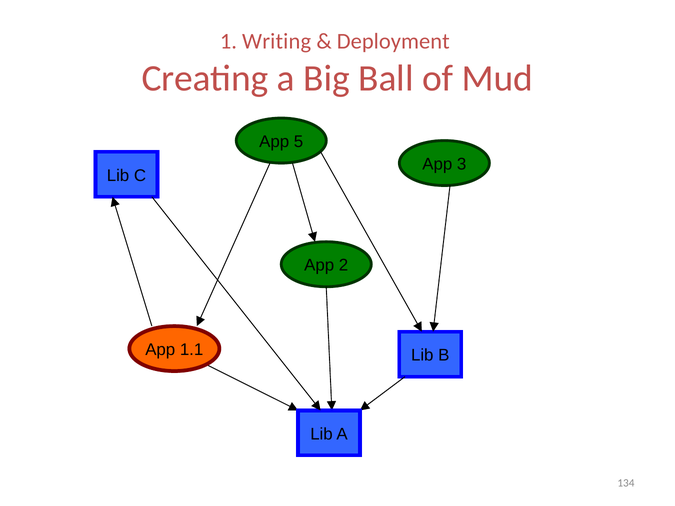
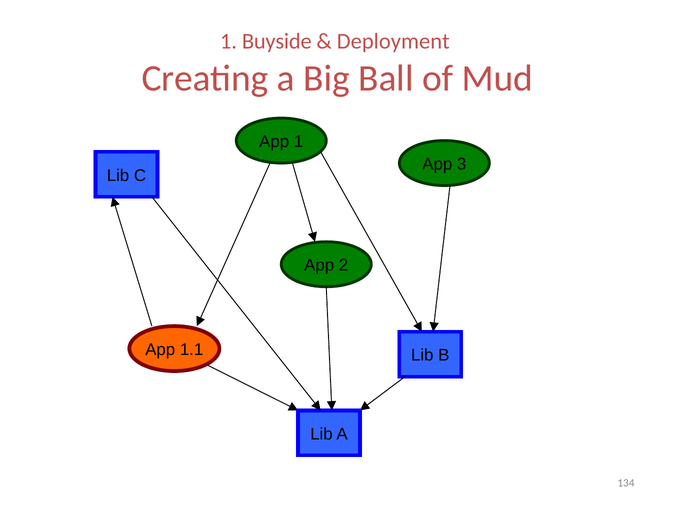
Writing: Writing -> Buyside
App 5: 5 -> 1
